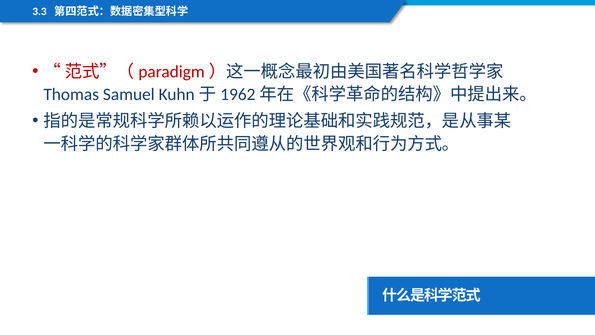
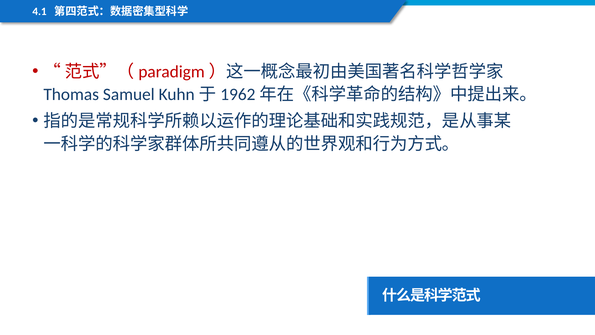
3.3: 3.3 -> 4.1
